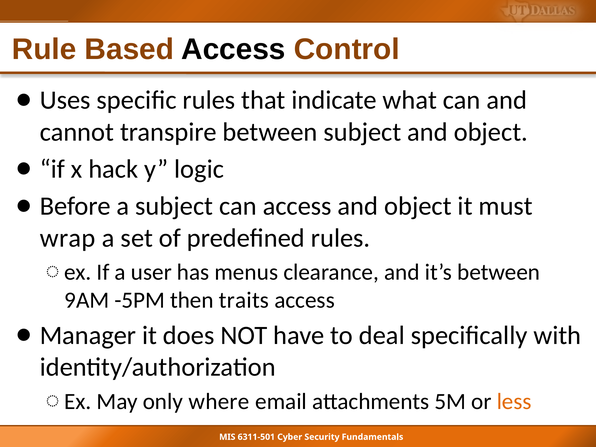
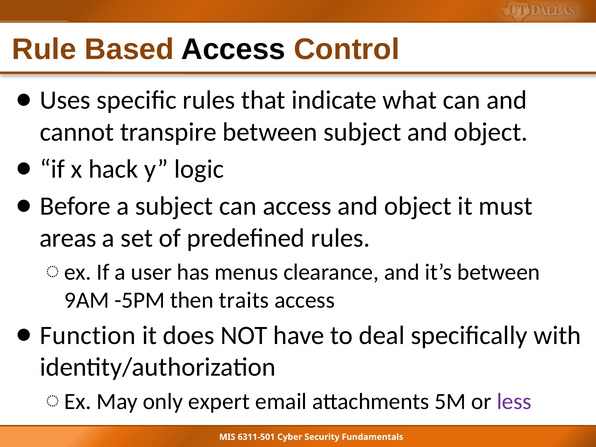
wrap: wrap -> areas
Manager: Manager -> Function
where: where -> expert
less colour: orange -> purple
